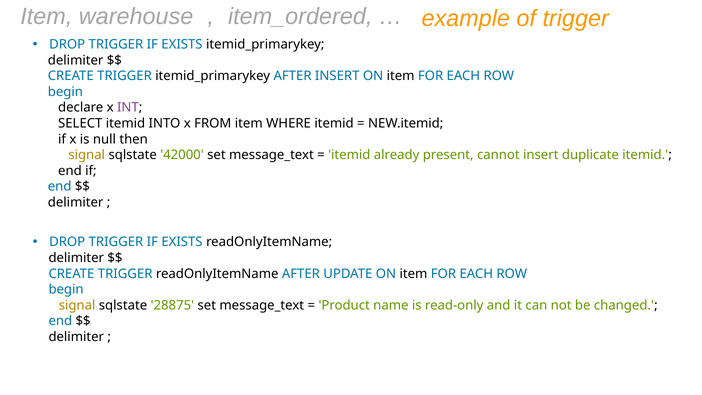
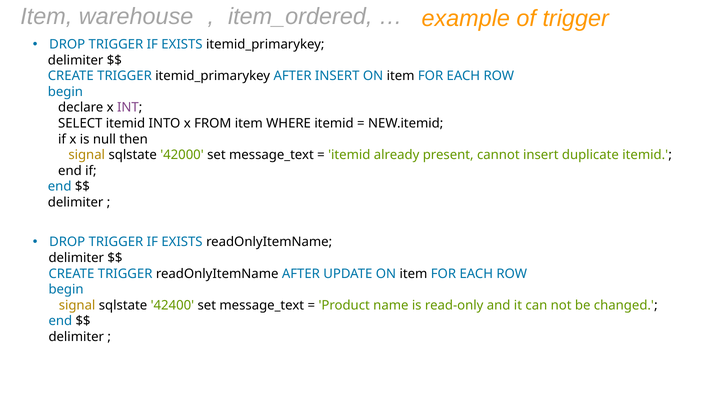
28875: 28875 -> 42400
